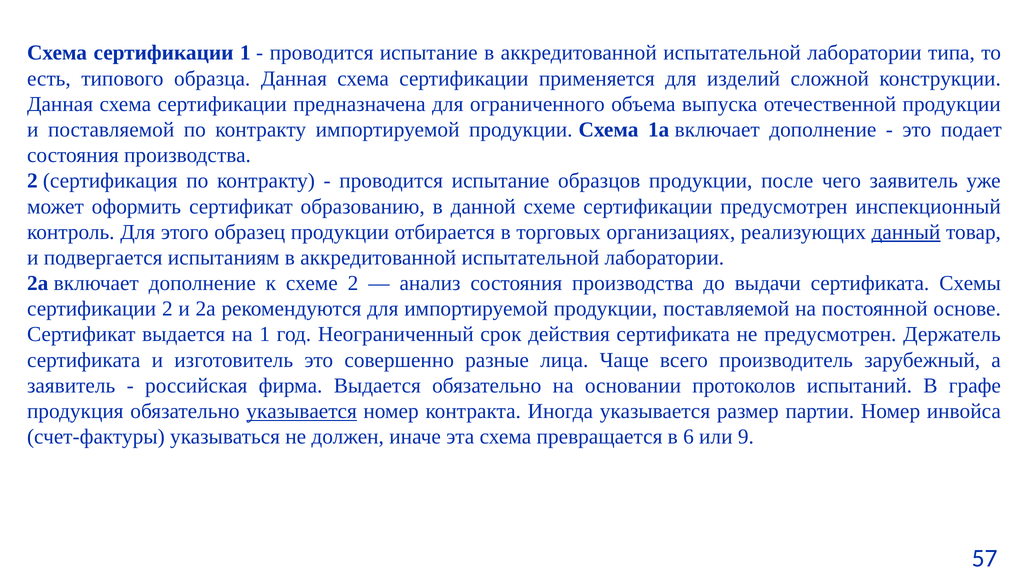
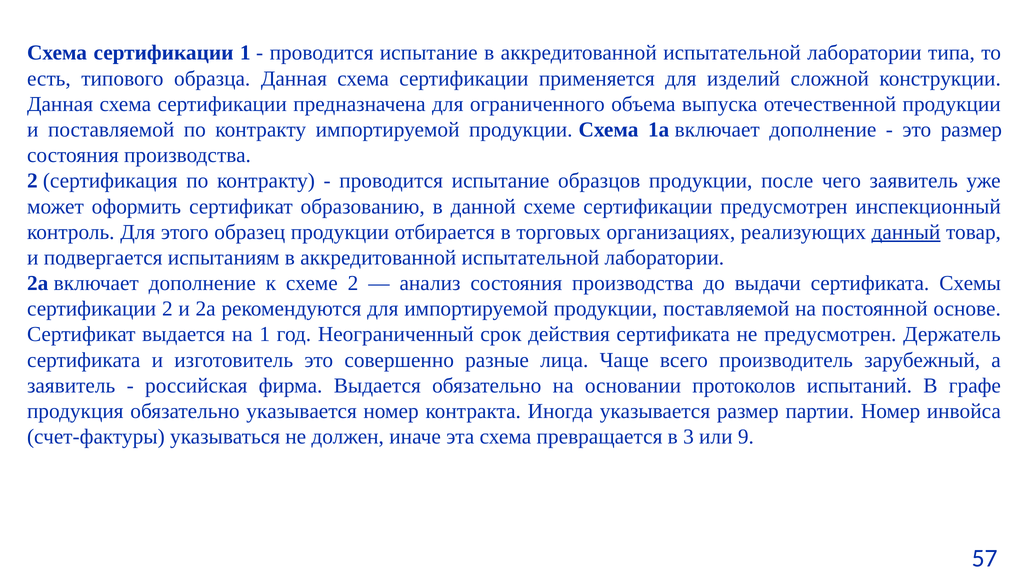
это подает: подает -> размер
указывается at (302, 411) underline: present -> none
6: 6 -> 3
